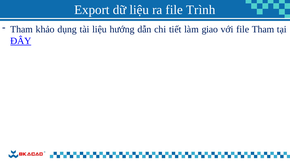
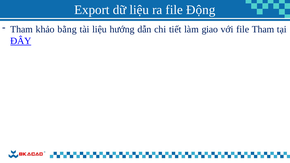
Trình: Trình -> Động
dụng: dụng -> bằng
